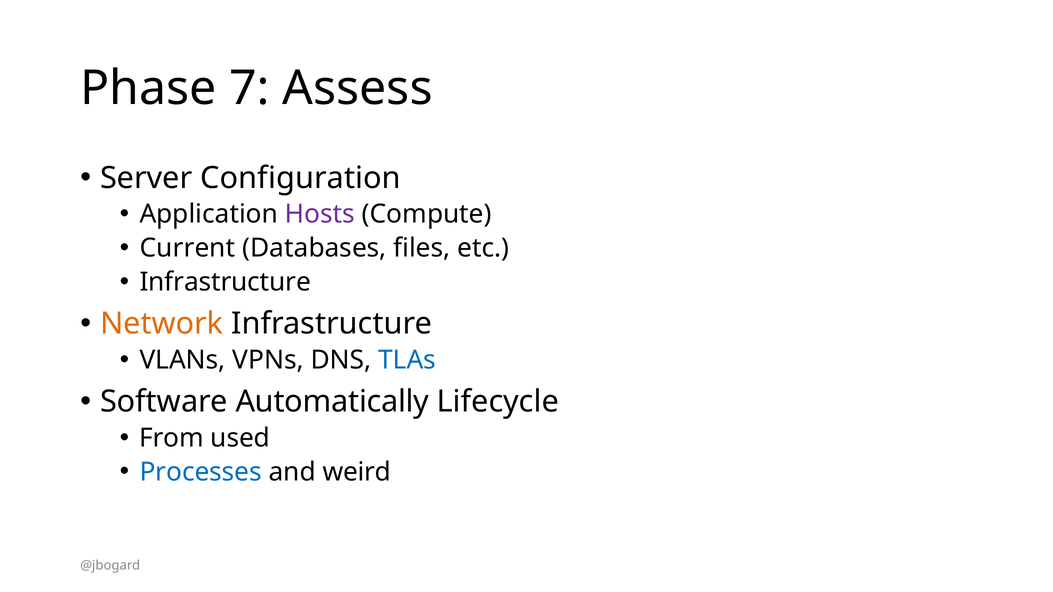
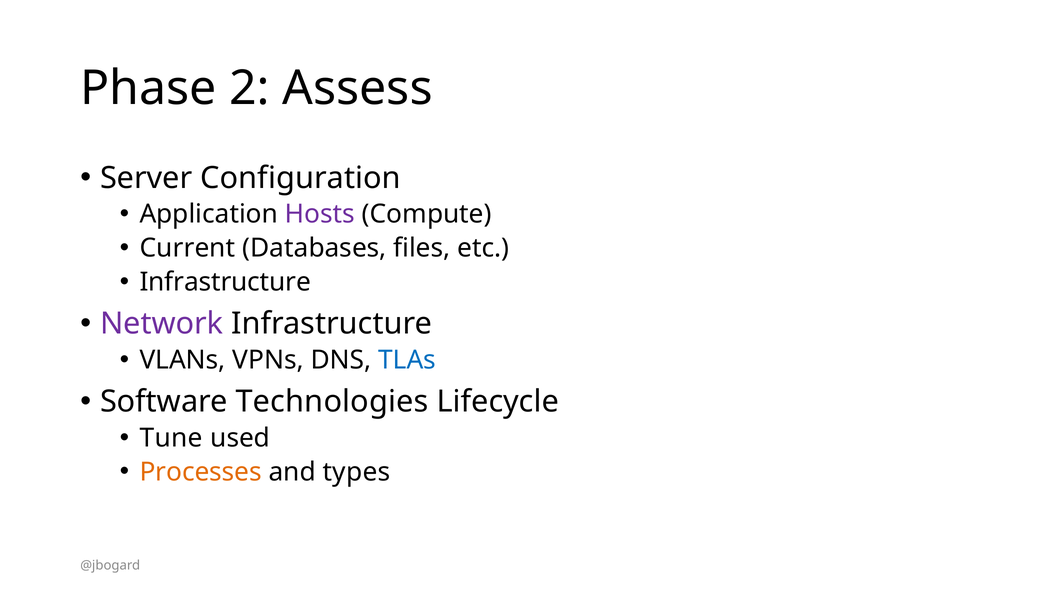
7: 7 -> 2
Network colour: orange -> purple
Automatically: Automatically -> Technologies
From: From -> Tune
Processes colour: blue -> orange
weird: weird -> types
